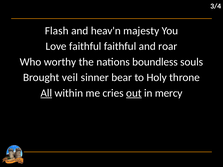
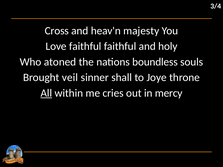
Flash: Flash -> Cross
roar: roar -> holy
worthy: worthy -> atoned
bear: bear -> shall
Holy: Holy -> Joye
out underline: present -> none
